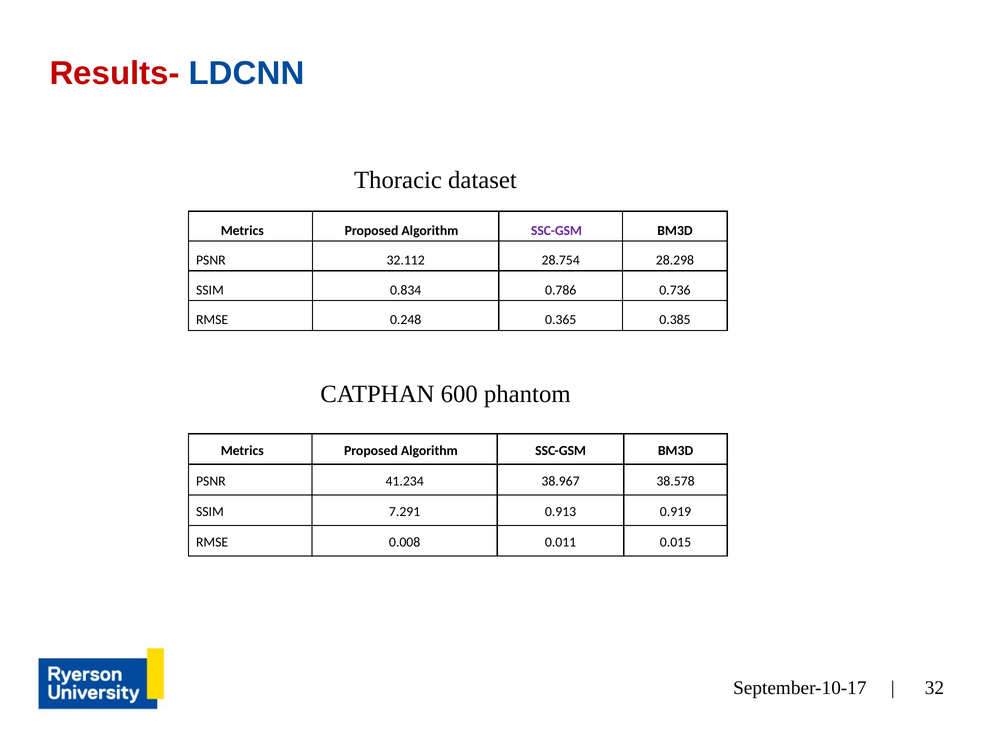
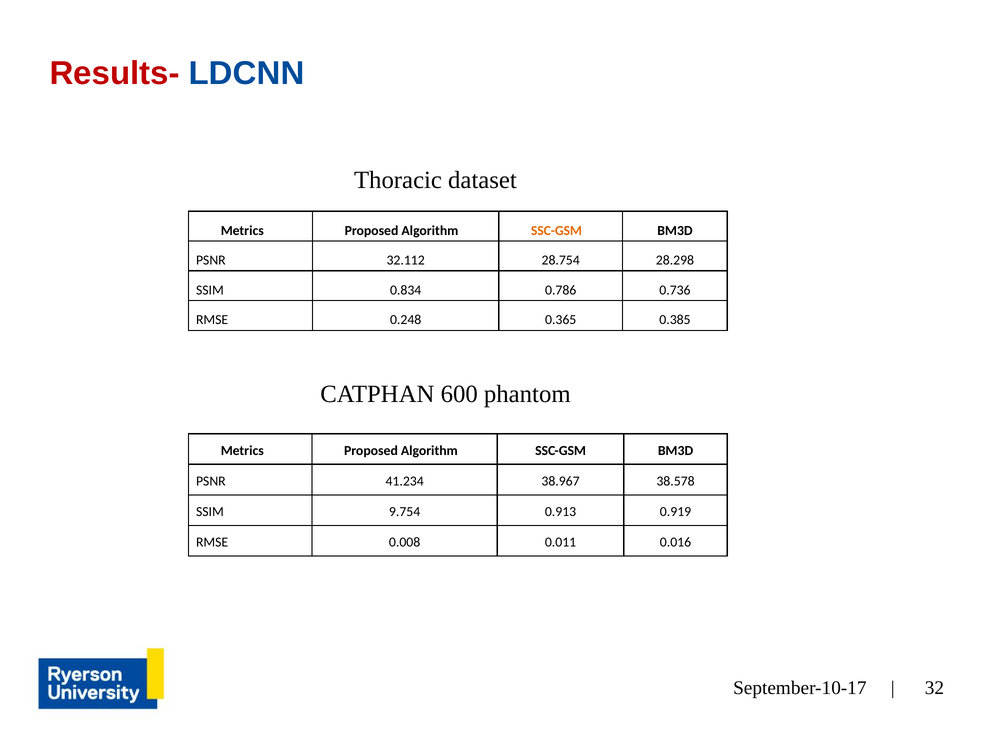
SSC-GSM at (556, 231) colour: purple -> orange
7.291: 7.291 -> 9.754
0.015: 0.015 -> 0.016
